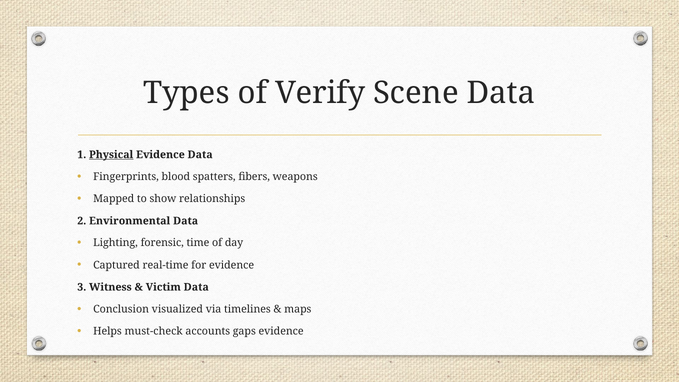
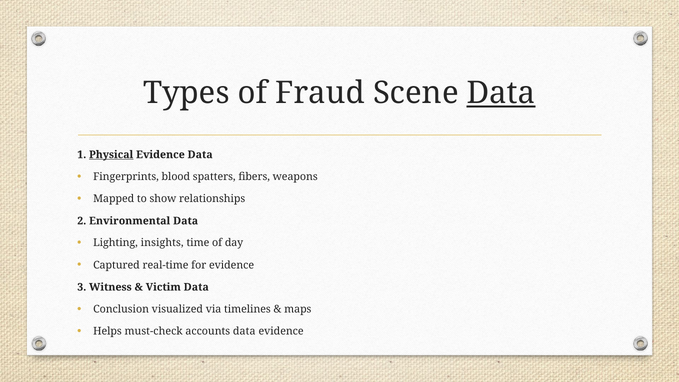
Verify: Verify -> Fraud
Data at (501, 93) underline: none -> present
forensic: forensic -> insights
accounts gaps: gaps -> data
